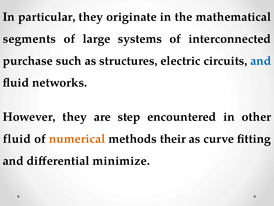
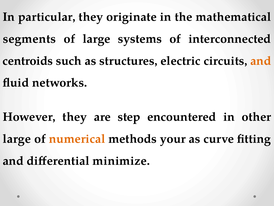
purchase: purchase -> centroids
and at (261, 61) colour: blue -> orange
fluid at (17, 138): fluid -> large
their: their -> your
